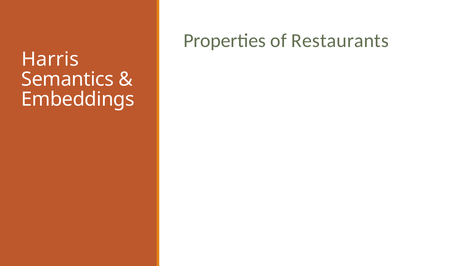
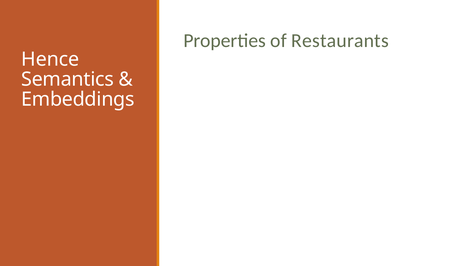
Harris: Harris -> Hence
